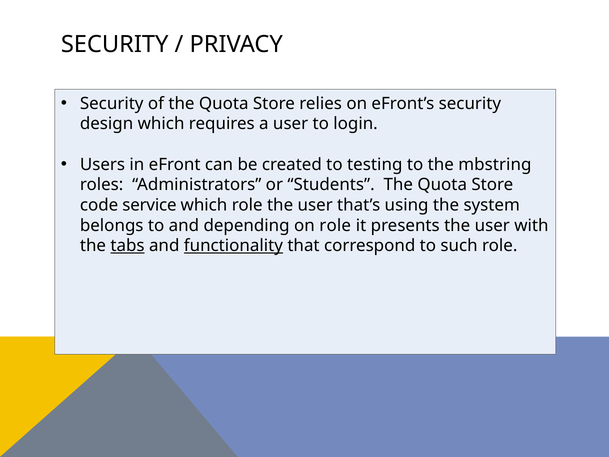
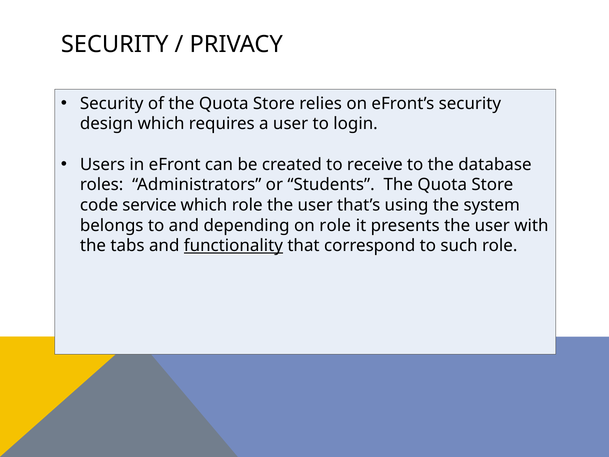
testing: testing -> receive
mbstring: mbstring -> database
tabs underline: present -> none
